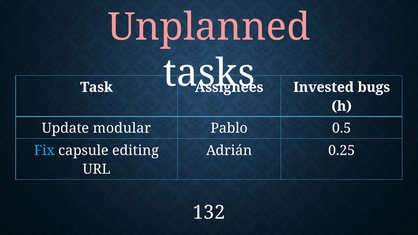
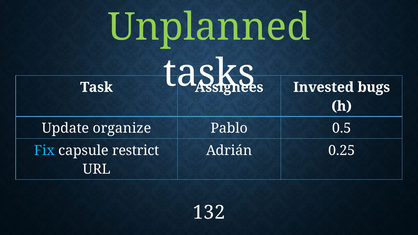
Unplanned colour: pink -> light green
modular: modular -> organize
editing: editing -> restrict
